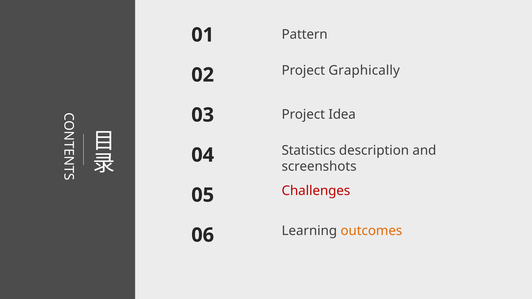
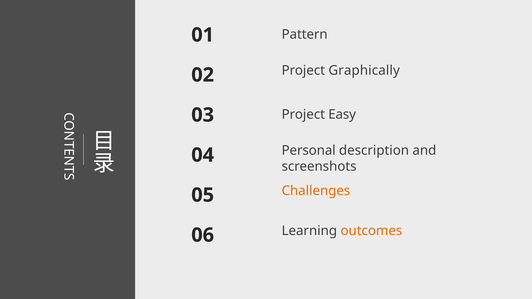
Idea: Idea -> Easy
Statistics: Statistics -> Personal
Challenges colour: red -> orange
